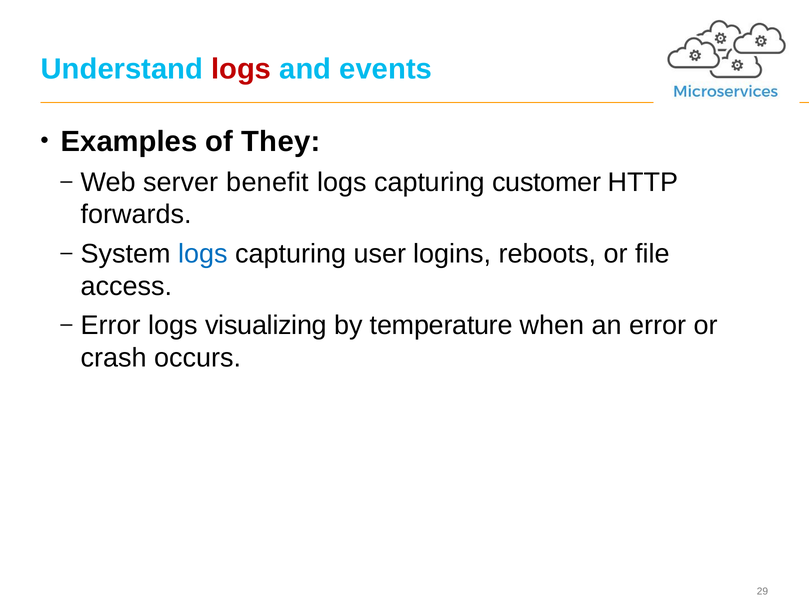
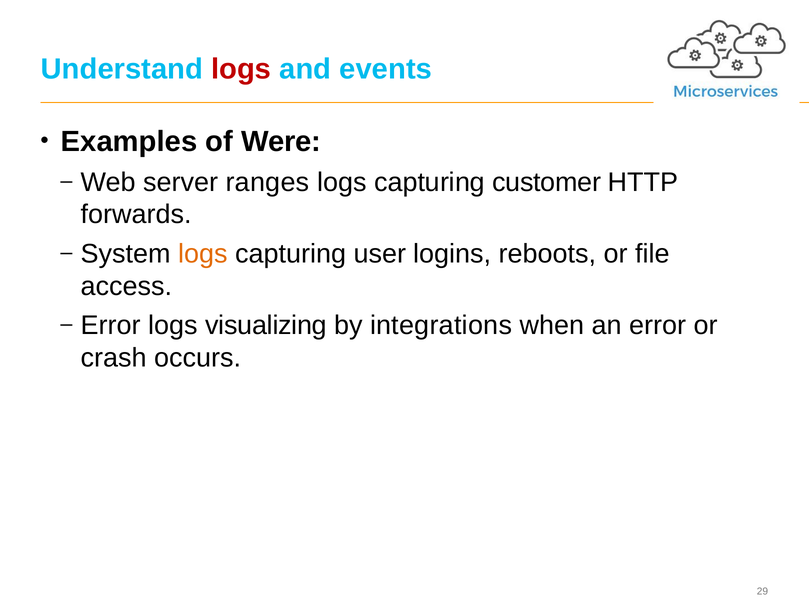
They: They -> Were
benefit: benefit -> ranges
logs at (203, 254) colour: blue -> orange
temperature: temperature -> integrations
